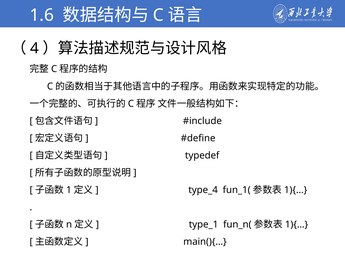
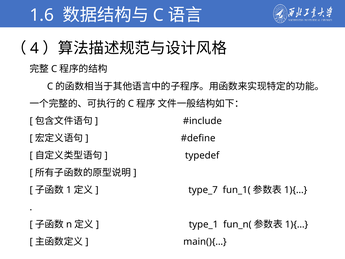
type_4: type_4 -> type_7
